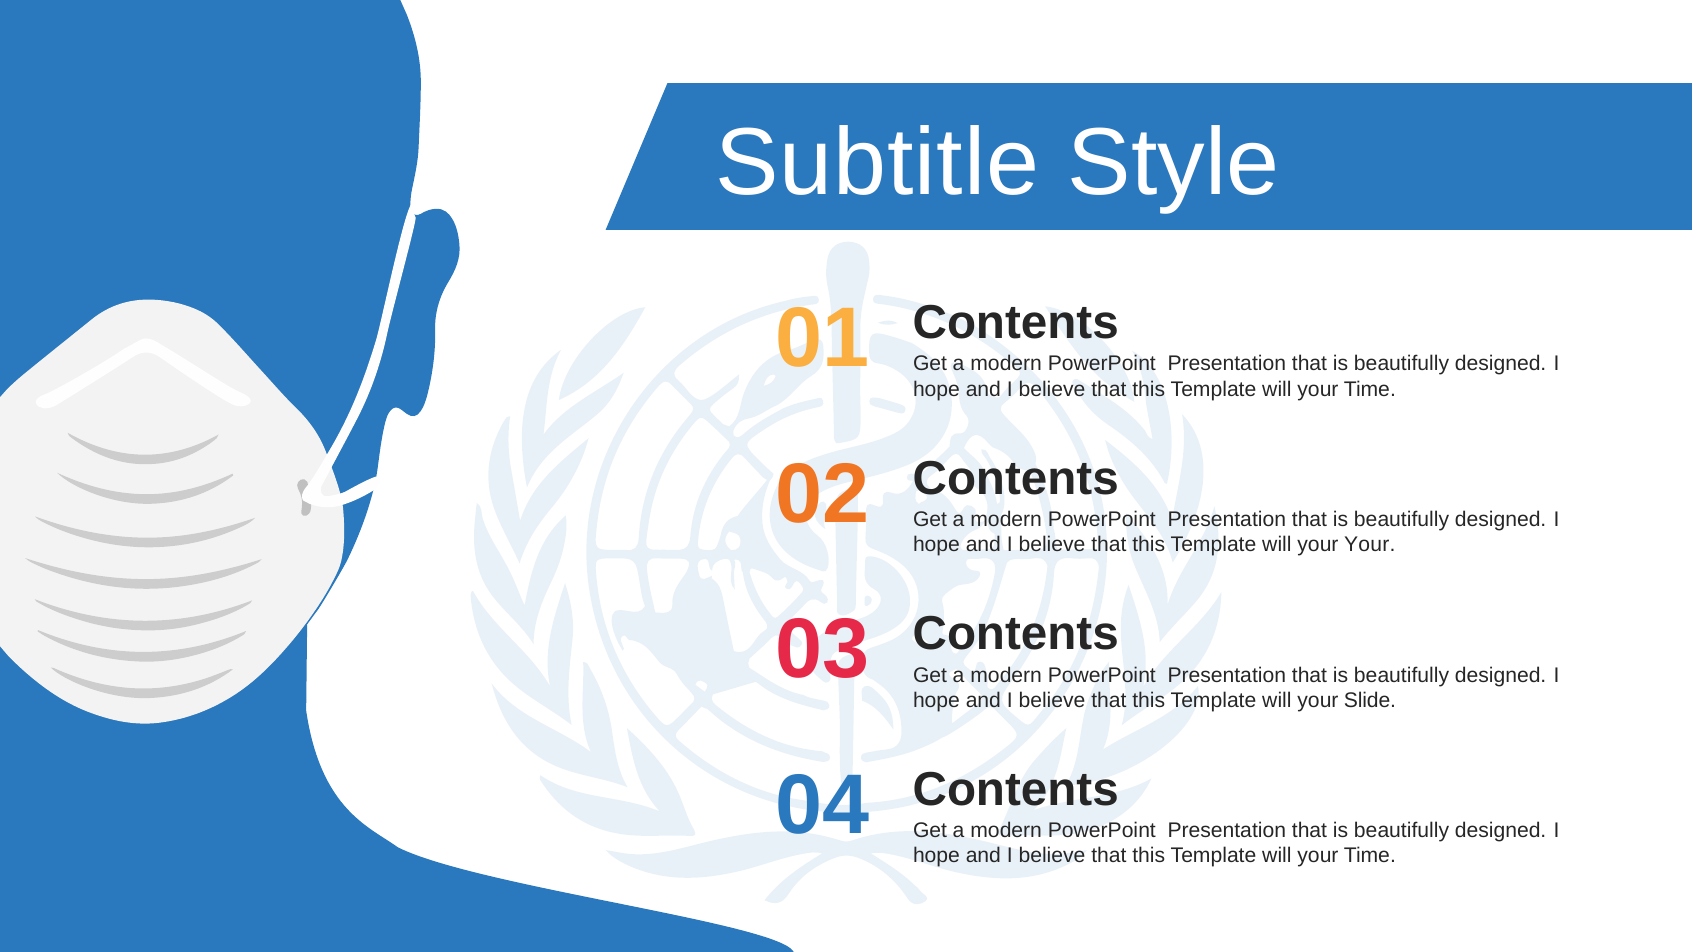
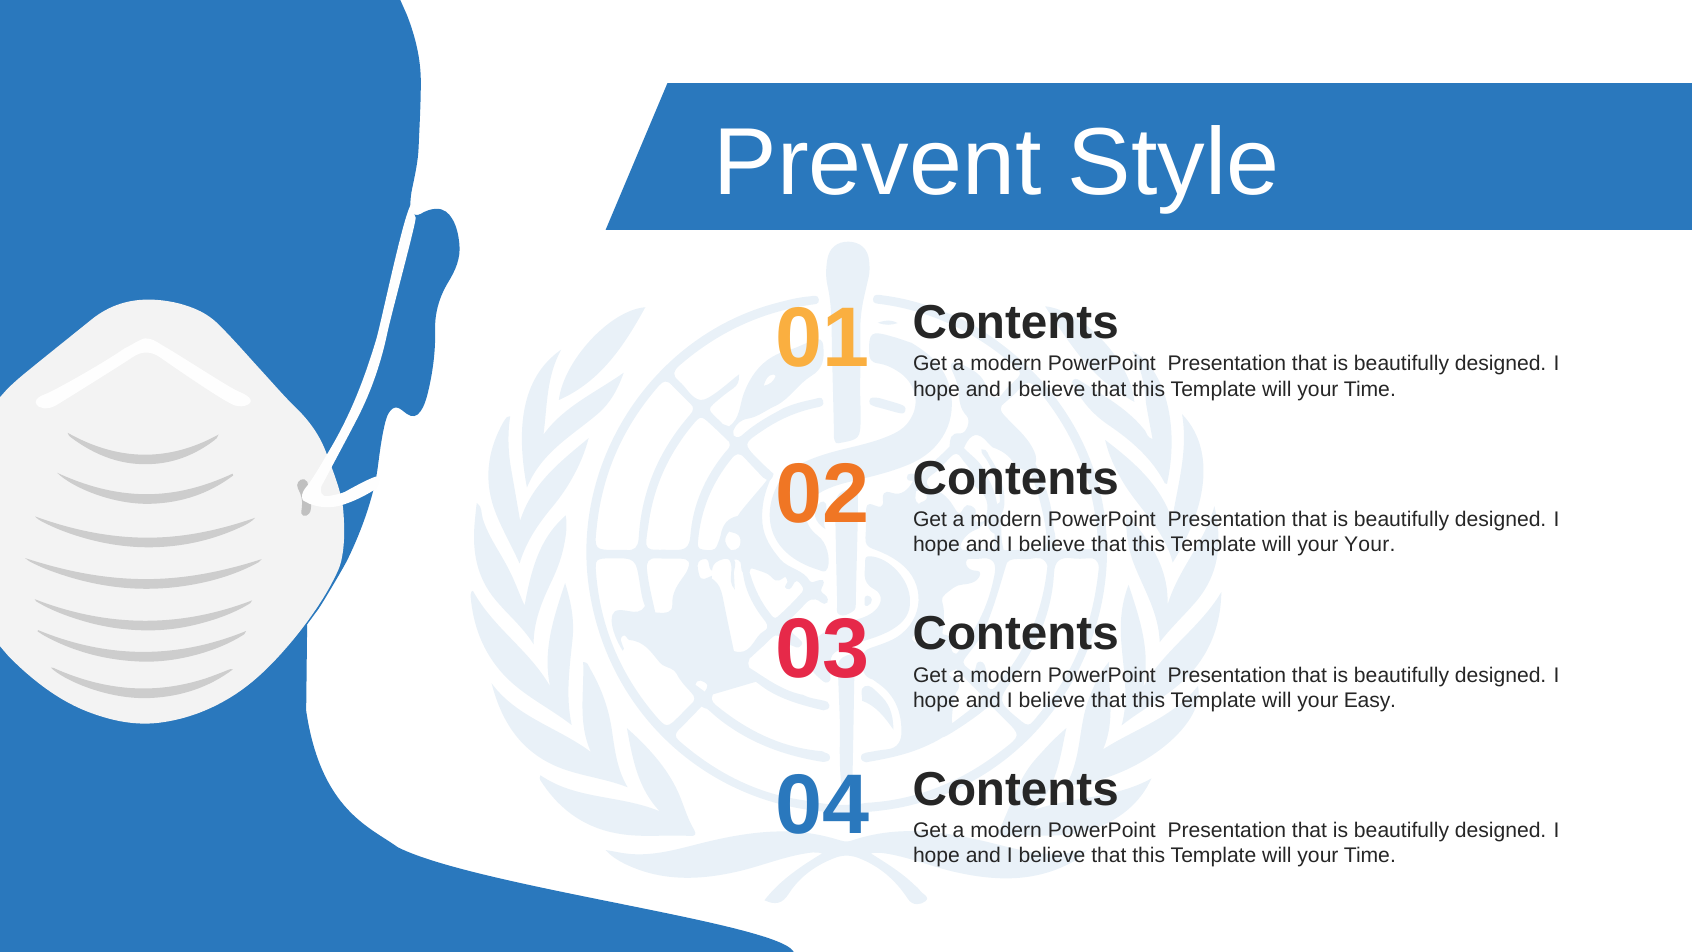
Subtitle: Subtitle -> Prevent
Slide: Slide -> Easy
